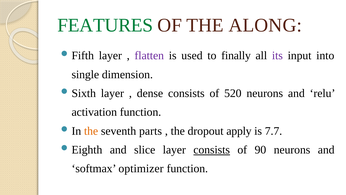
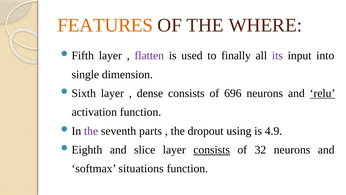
FEATURES colour: green -> orange
ALONG: ALONG -> WHERE
520: 520 -> 696
relu underline: none -> present
the at (91, 131) colour: orange -> purple
apply: apply -> using
7.7: 7.7 -> 4.9
90: 90 -> 32
optimizer: optimizer -> situations
